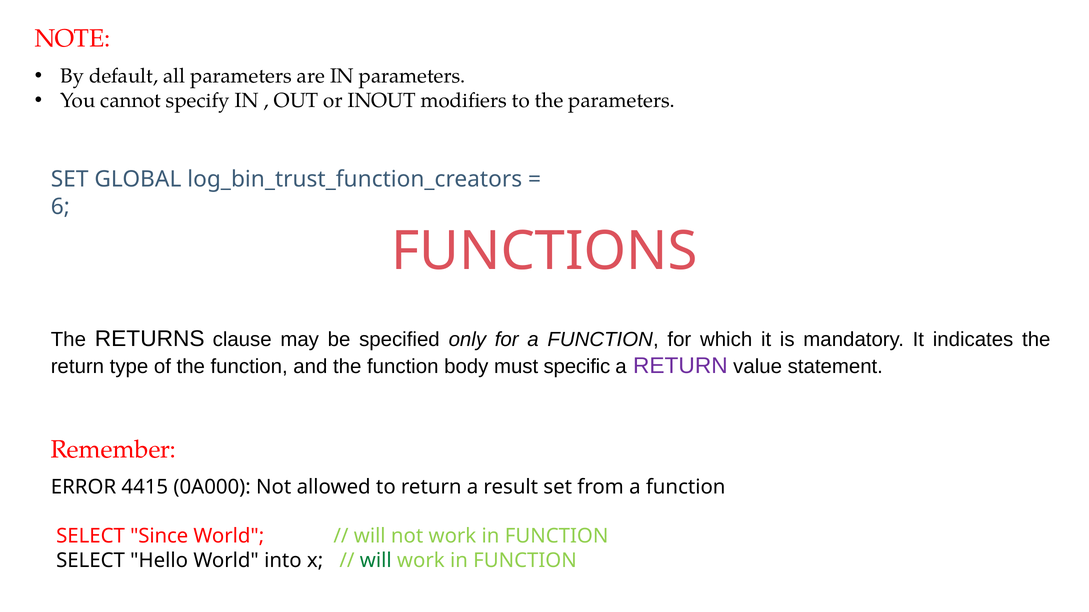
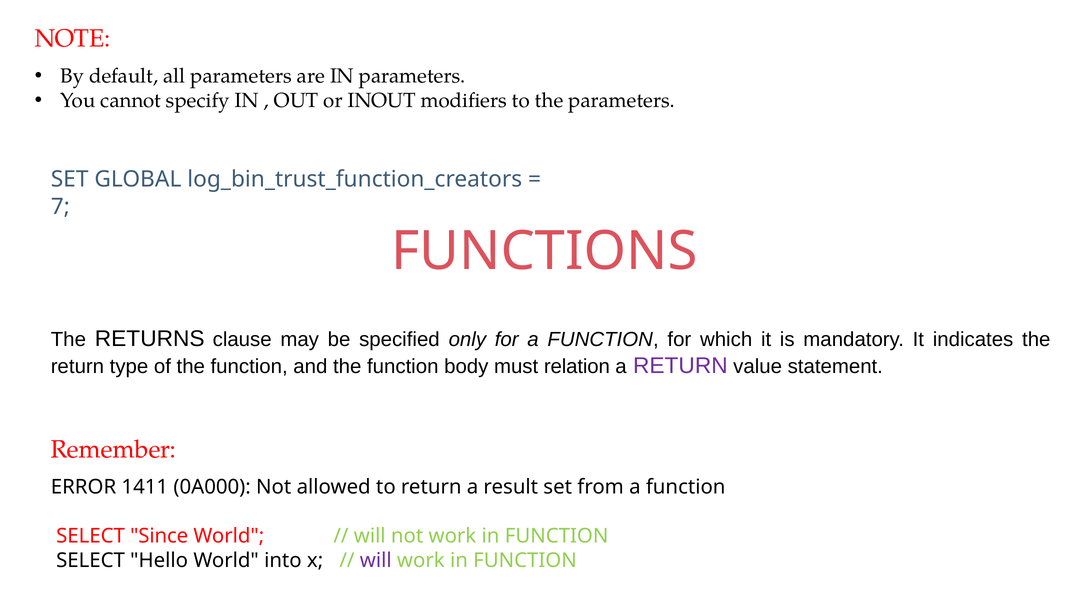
6: 6 -> 7
specific: specific -> relation
4415: 4415 -> 1411
will at (376, 561) colour: green -> purple
